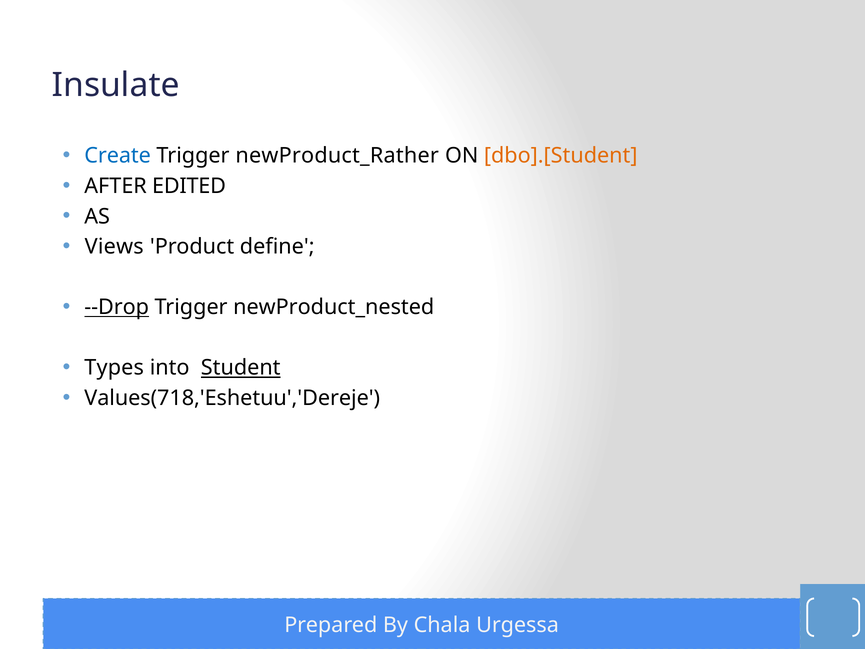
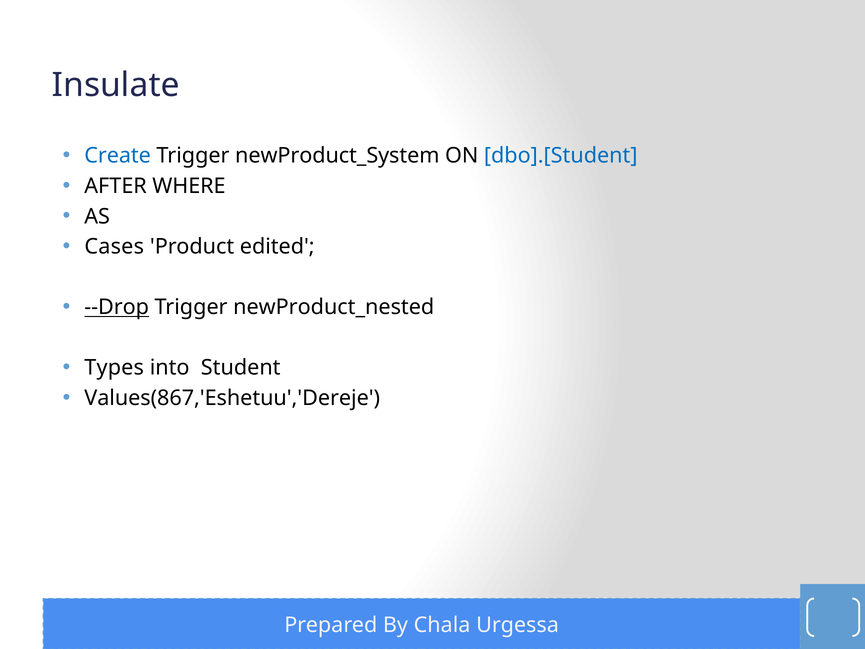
newProduct_Rather: newProduct_Rather -> newProduct_System
dbo].[Student colour: orange -> blue
EDITED: EDITED -> WHERE
Views: Views -> Cases
define: define -> edited
Student underline: present -> none
Values(718,'Eshetuu','Dereje: Values(718,'Eshetuu','Dereje -> Values(867,'Eshetuu','Dereje
